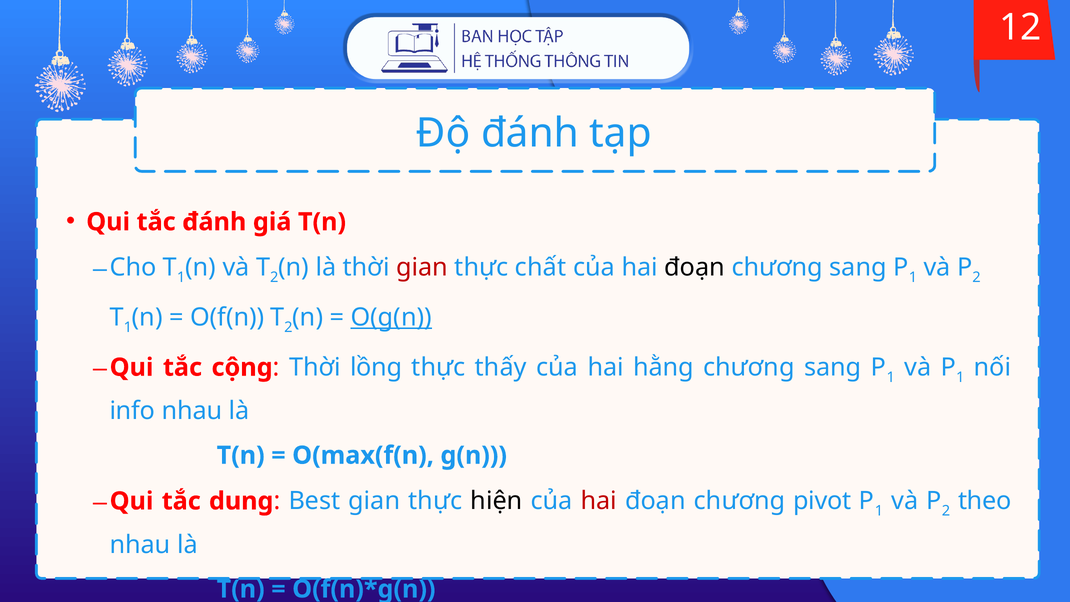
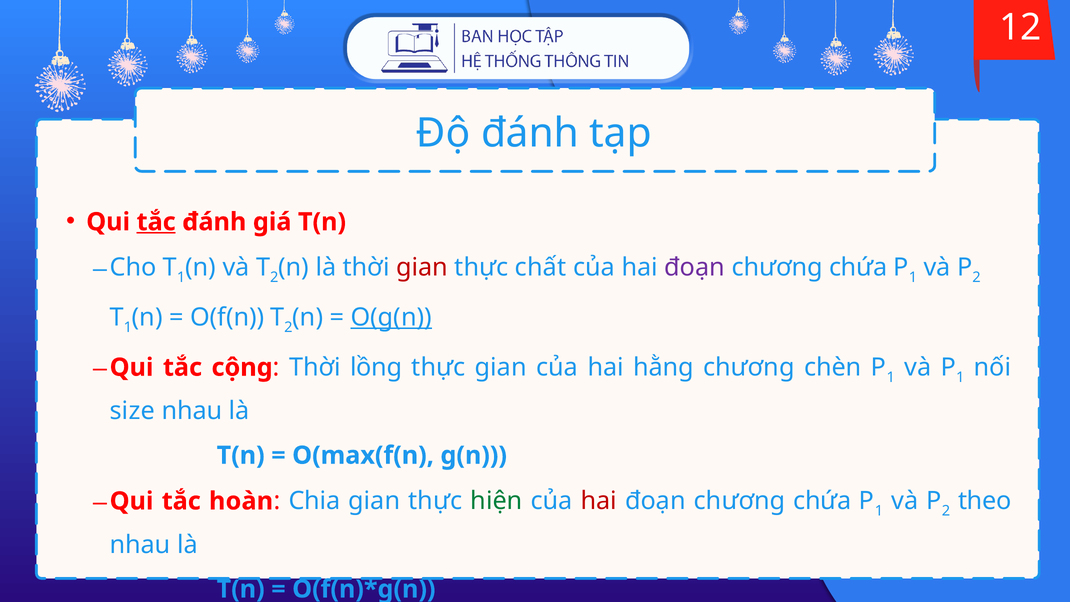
tắc at (156, 222) underline: none -> present
đoạn at (695, 268) colour: black -> purple
sang at (858, 268): sang -> chứa
thực thấy: thấy -> gian
sang at (833, 367): sang -> chèn
info: info -> size
dung: dung -> hoàn
Best: Best -> Chia
hiện colour: black -> green
pivot at (822, 501): pivot -> chứa
